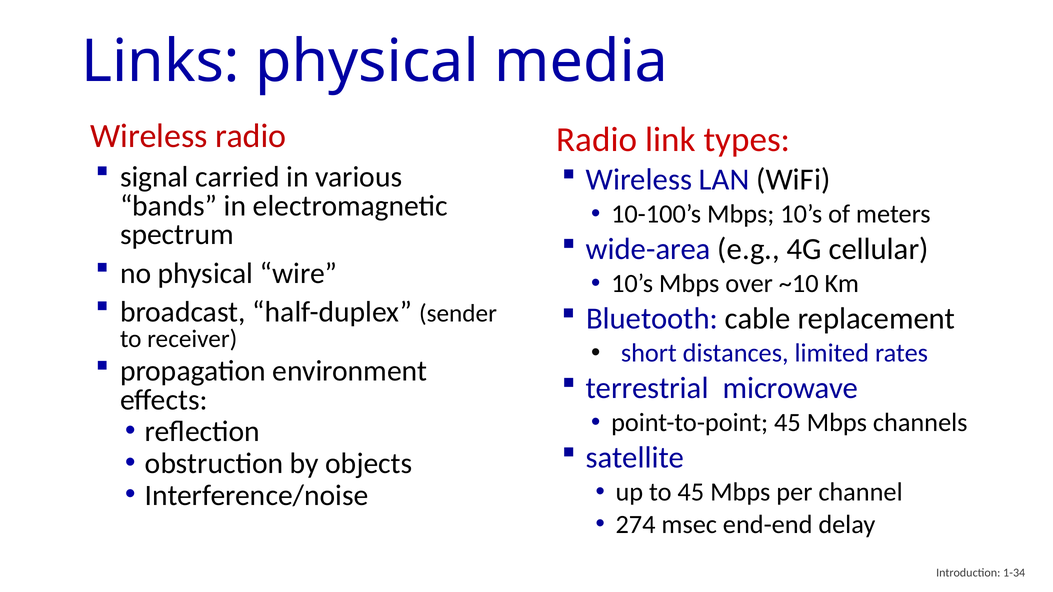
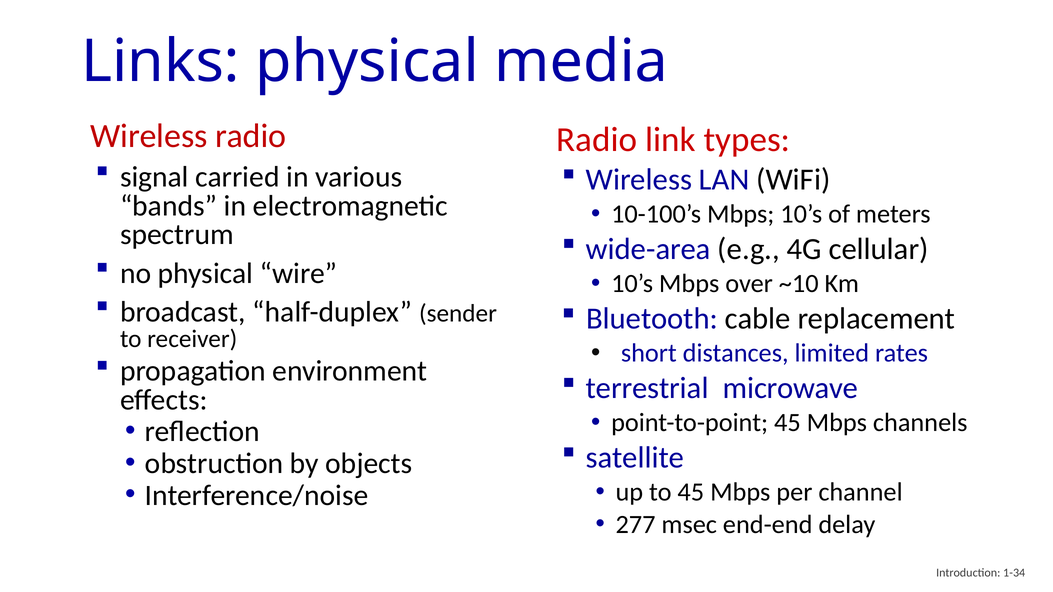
274: 274 -> 277
